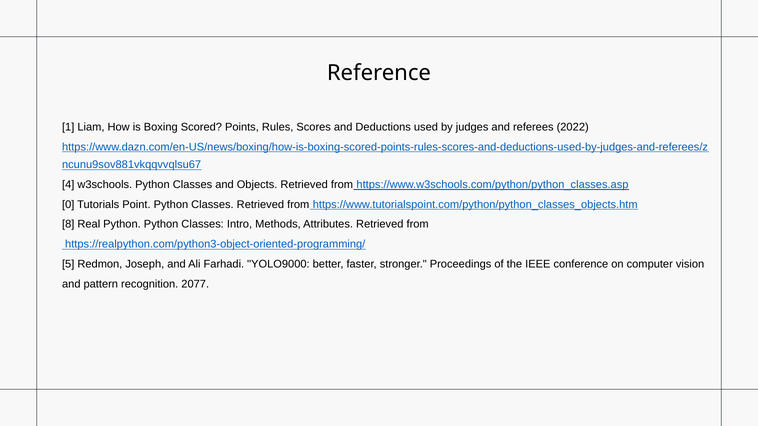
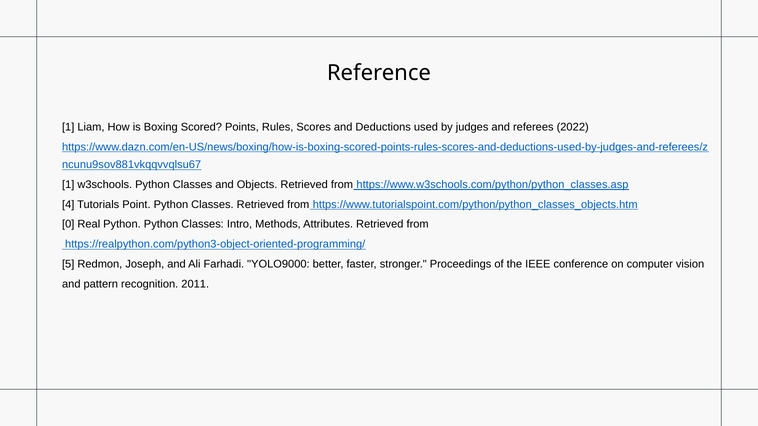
4 at (68, 185): 4 -> 1
0: 0 -> 4
8: 8 -> 0
2077: 2077 -> 2011
